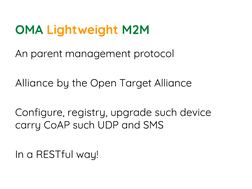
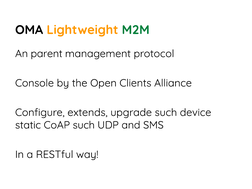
OMA colour: green -> black
Alliance at (34, 83): Alliance -> Console
Target: Target -> Clients
registry: registry -> extends
carry: carry -> static
